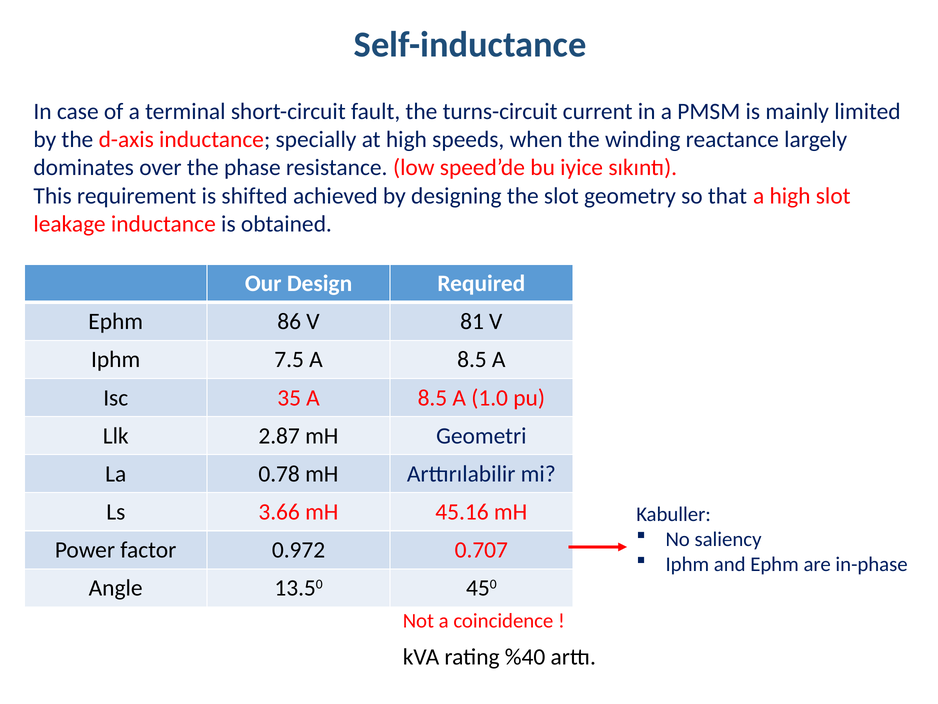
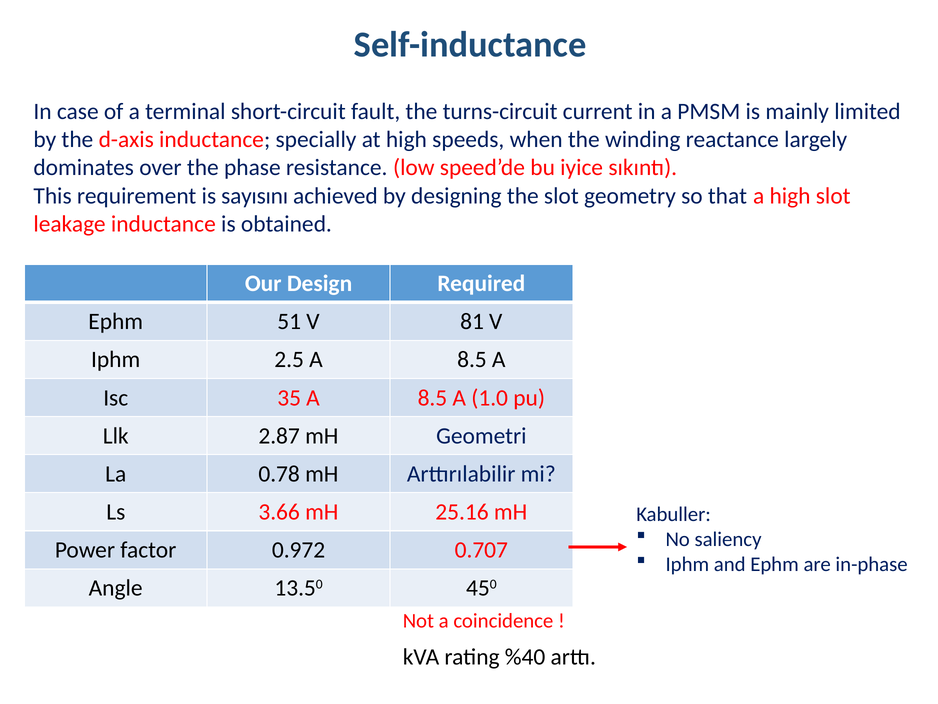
shifted: shifted -> sayısını
86: 86 -> 51
7.5: 7.5 -> 2.5
45.16: 45.16 -> 25.16
